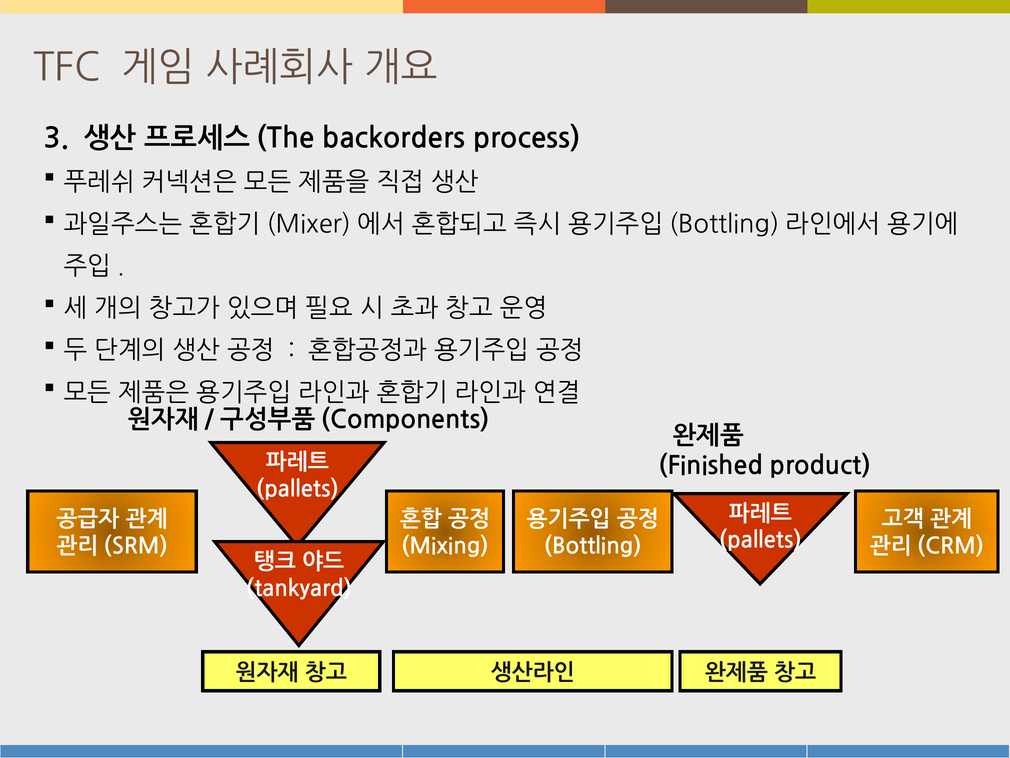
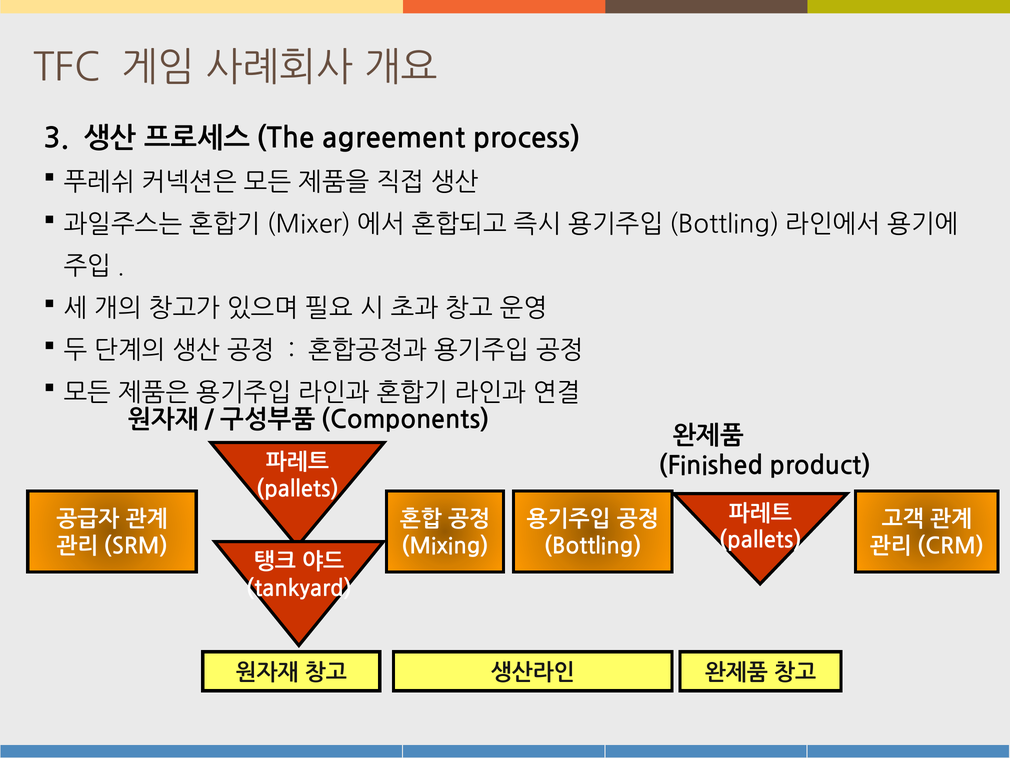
backorders: backorders -> agreement
